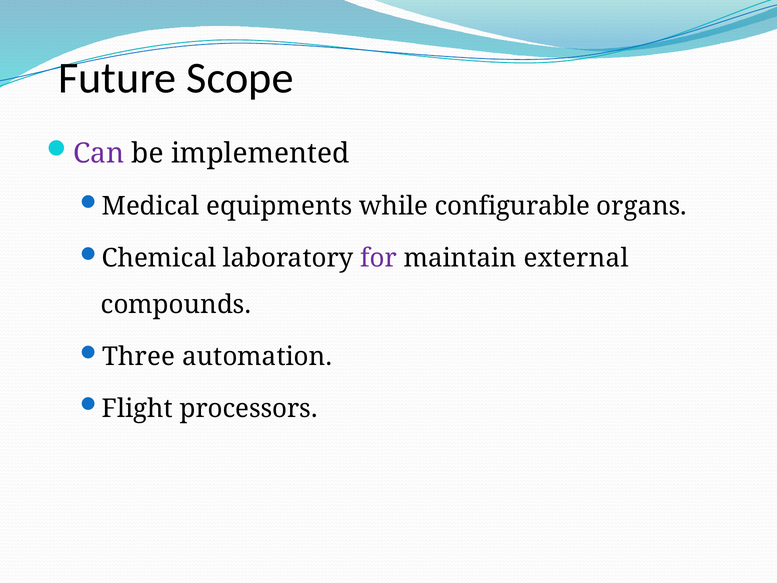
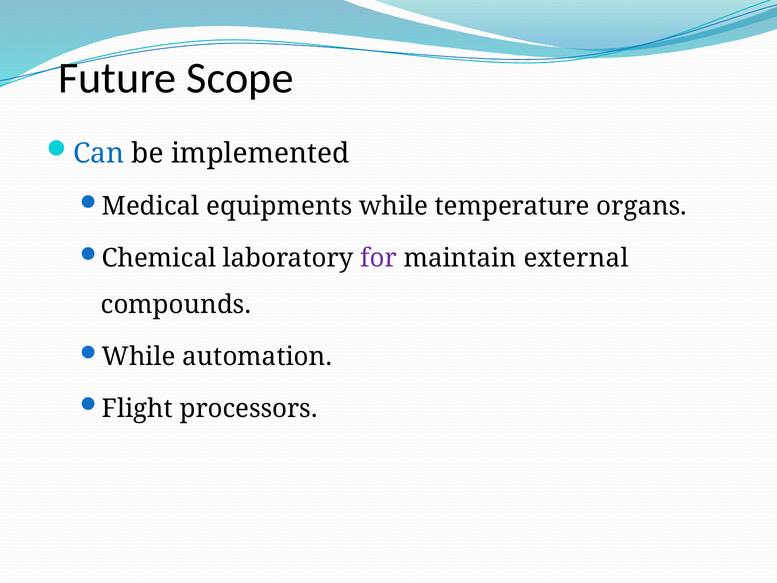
Can colour: purple -> blue
configurable: configurable -> temperature
Three at (139, 356): Three -> While
